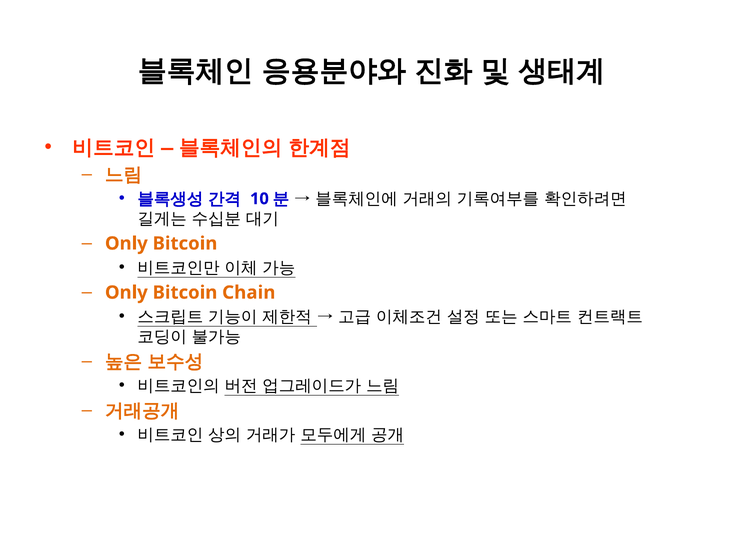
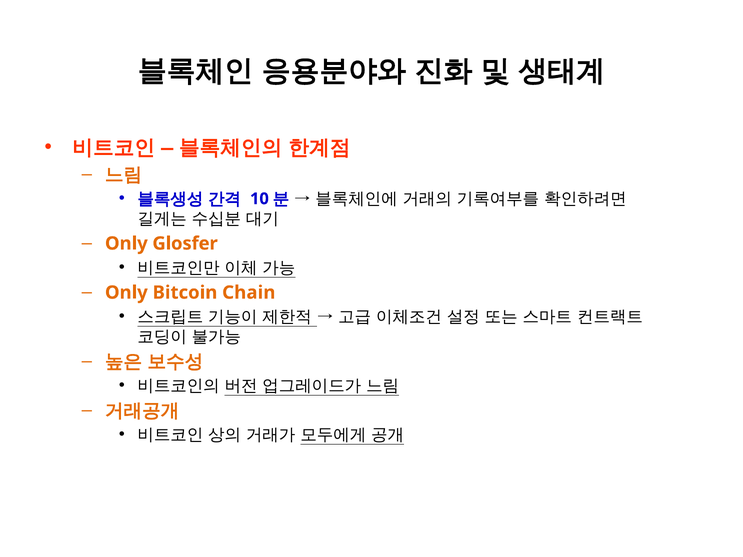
Bitcoin at (185, 244): Bitcoin -> Glosfer
